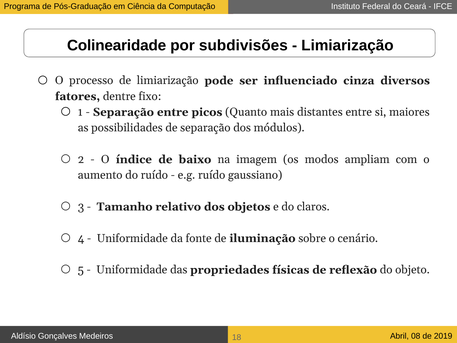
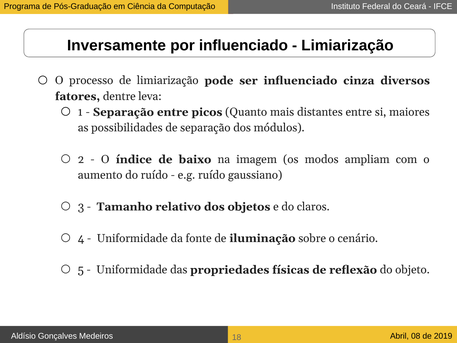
Colinearidade: Colinearidade -> Inversamente
por subdivisões: subdivisões -> influenciado
fixo: fixo -> leva
